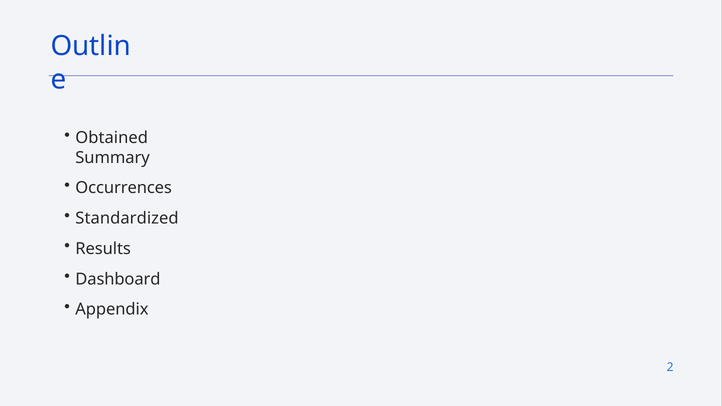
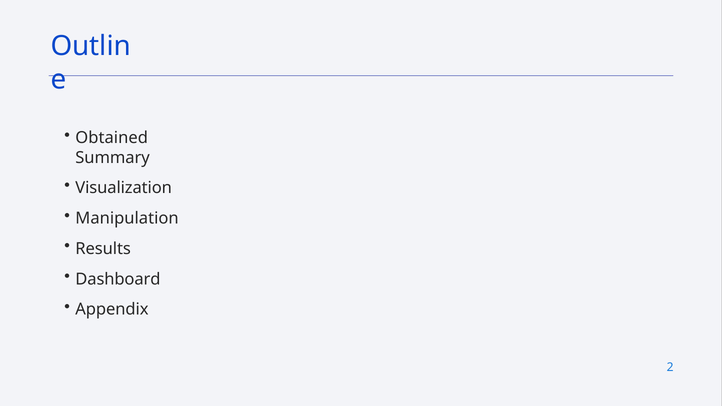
Occurrences: Occurrences -> Visualization
Standardized: Standardized -> Manipulation
